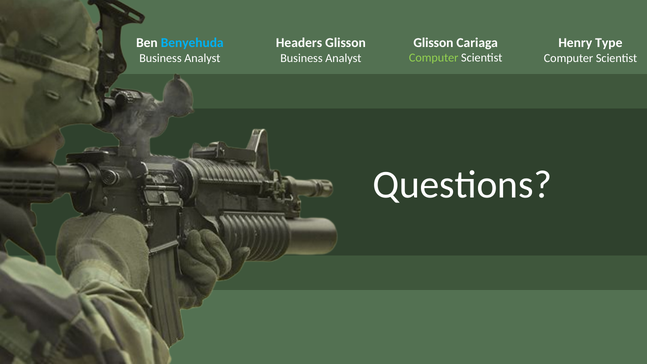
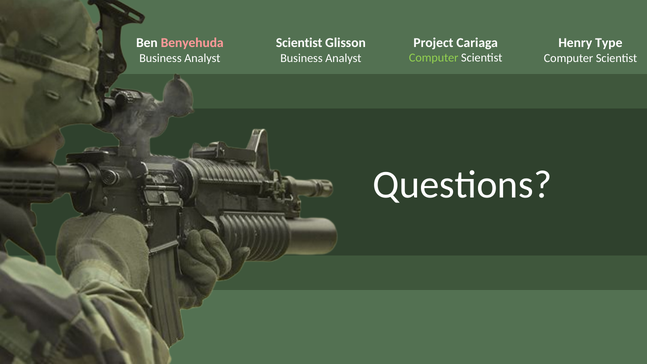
Benyehuda colour: light blue -> pink
Headers at (299, 43): Headers -> Scientist
Glisson at (433, 43): Glisson -> Project
